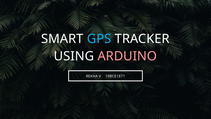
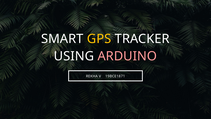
GPS colour: light blue -> yellow
